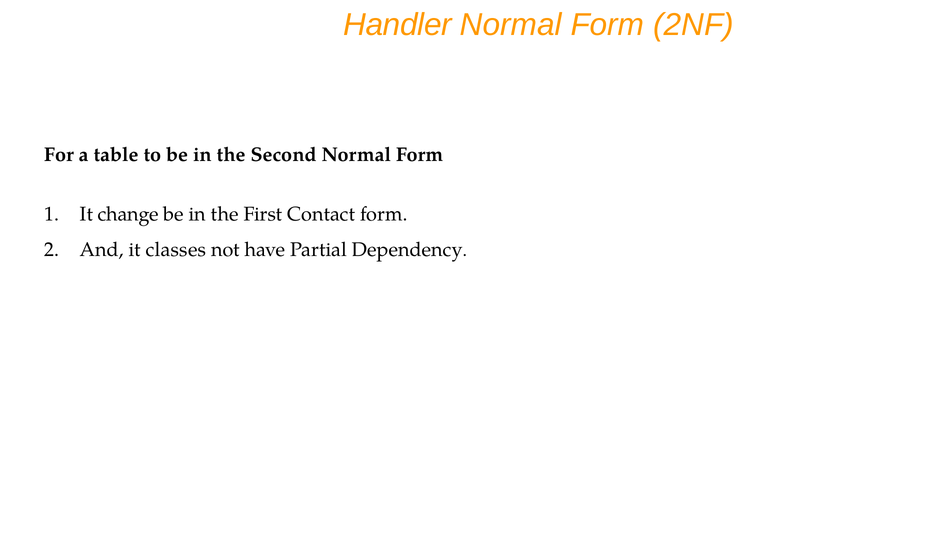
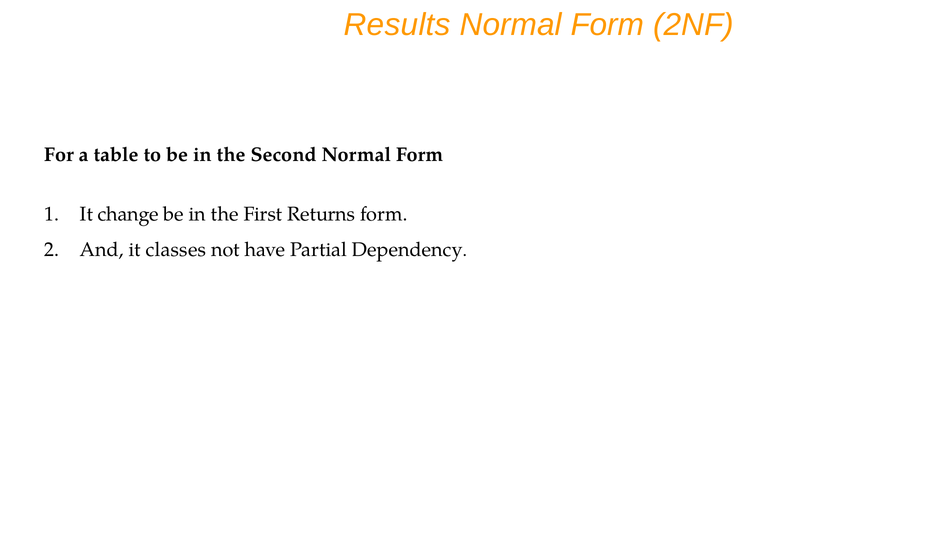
Handler: Handler -> Results
Contact: Contact -> Returns
